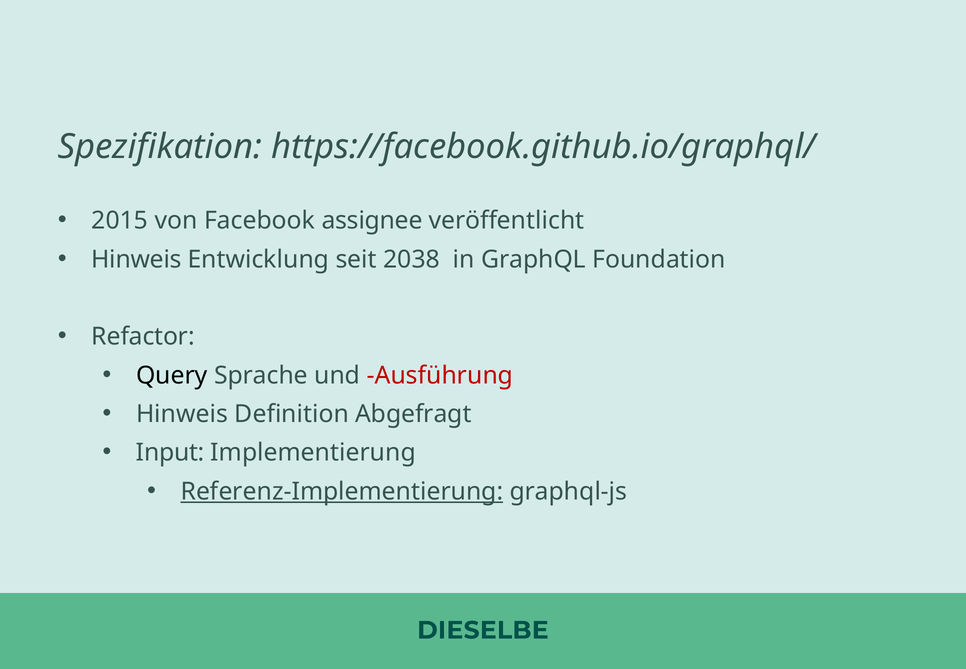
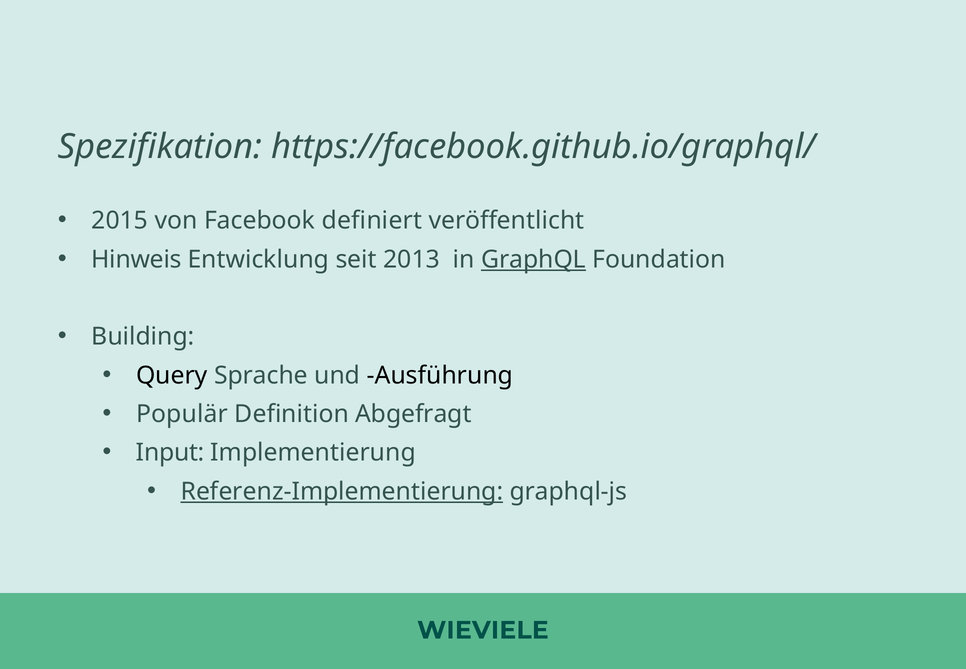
assignee: assignee -> definiert
2038: 2038 -> 2013
GraphQL underline: none -> present
Refactor: Refactor -> Building
Ausführung colour: red -> black
Hinweis at (182, 414): Hinweis -> Populär
DIESELBE: DIESELBE -> WIEVIELE
